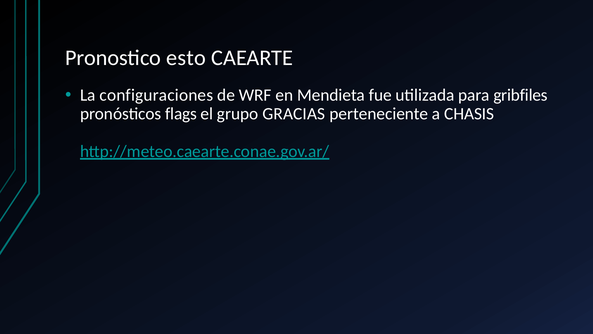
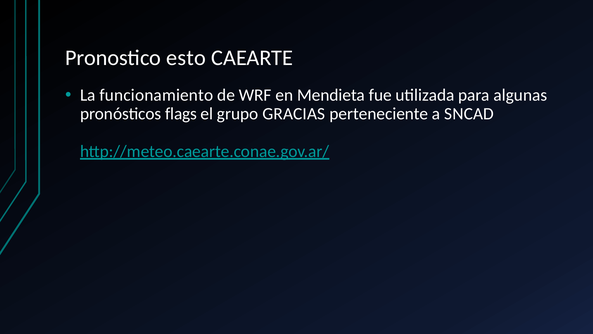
configuraciones: configuraciones -> funcionamiento
gribfiles: gribfiles -> algunas
CHASIS: CHASIS -> SNCAD
